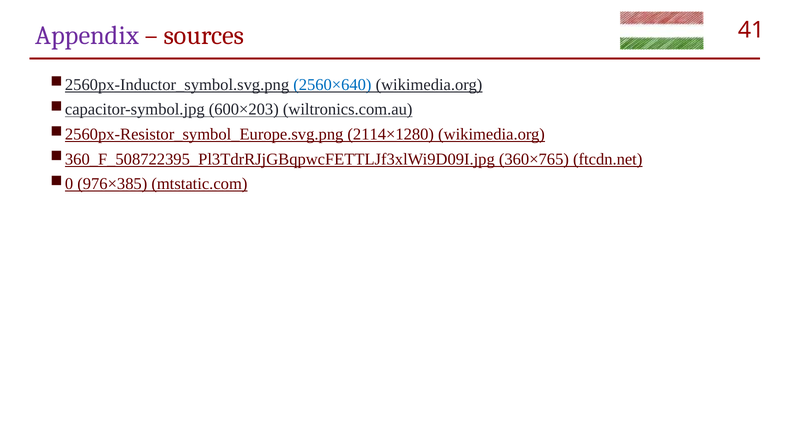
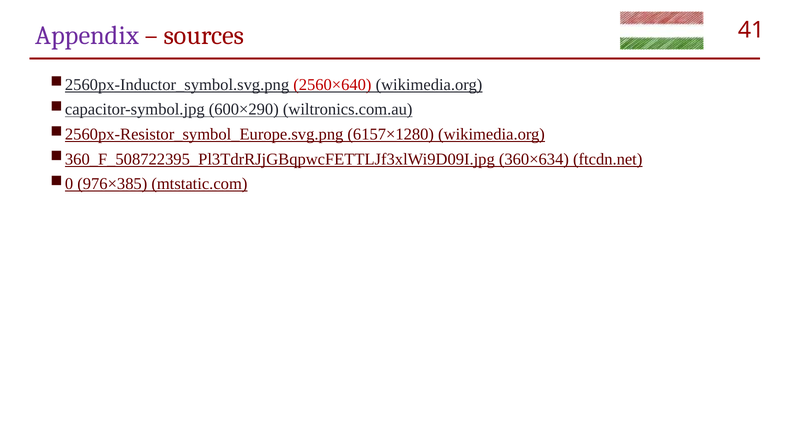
2560×640 colour: blue -> red
600×203: 600×203 -> 600×290
2114×1280: 2114×1280 -> 6157×1280
360×765: 360×765 -> 360×634
